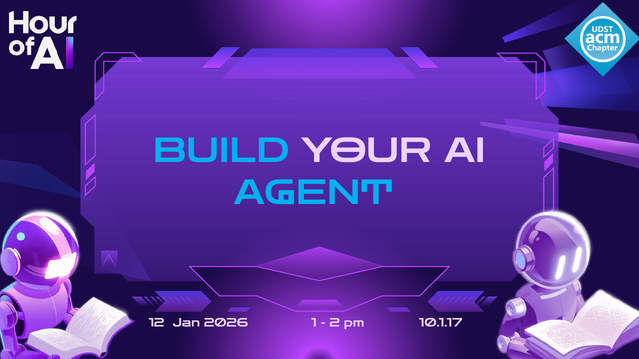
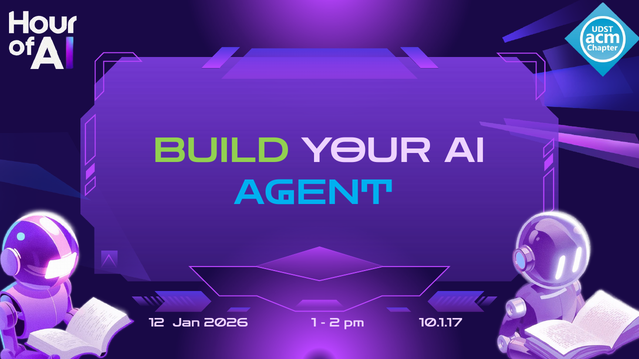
BUILD colour: light blue -> light green
